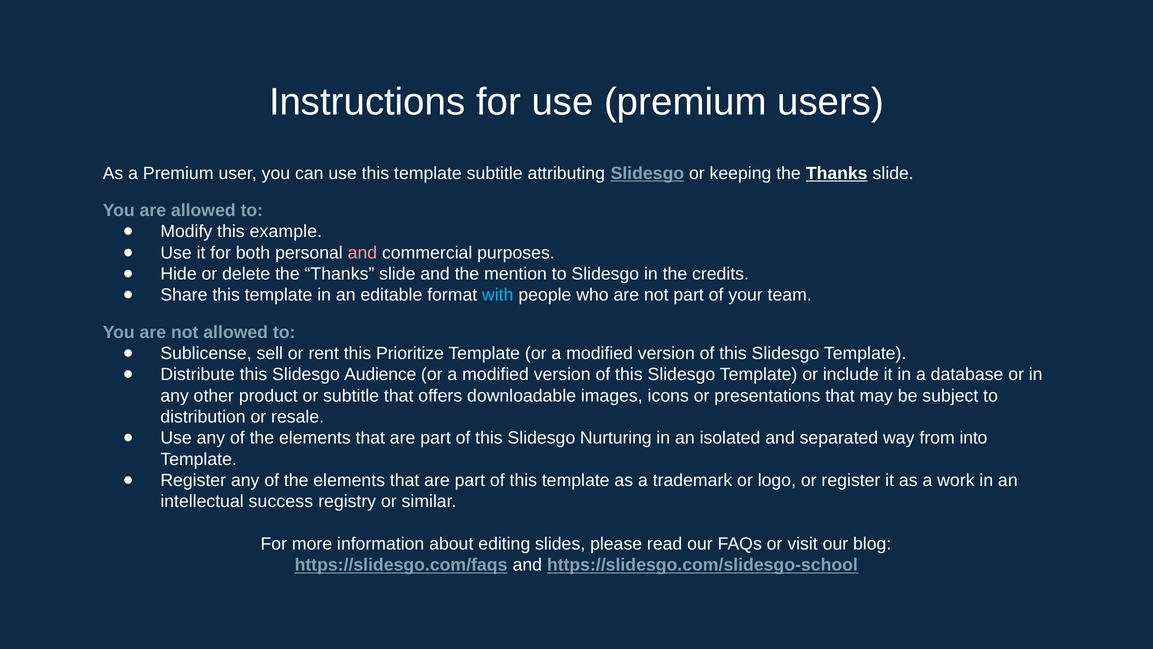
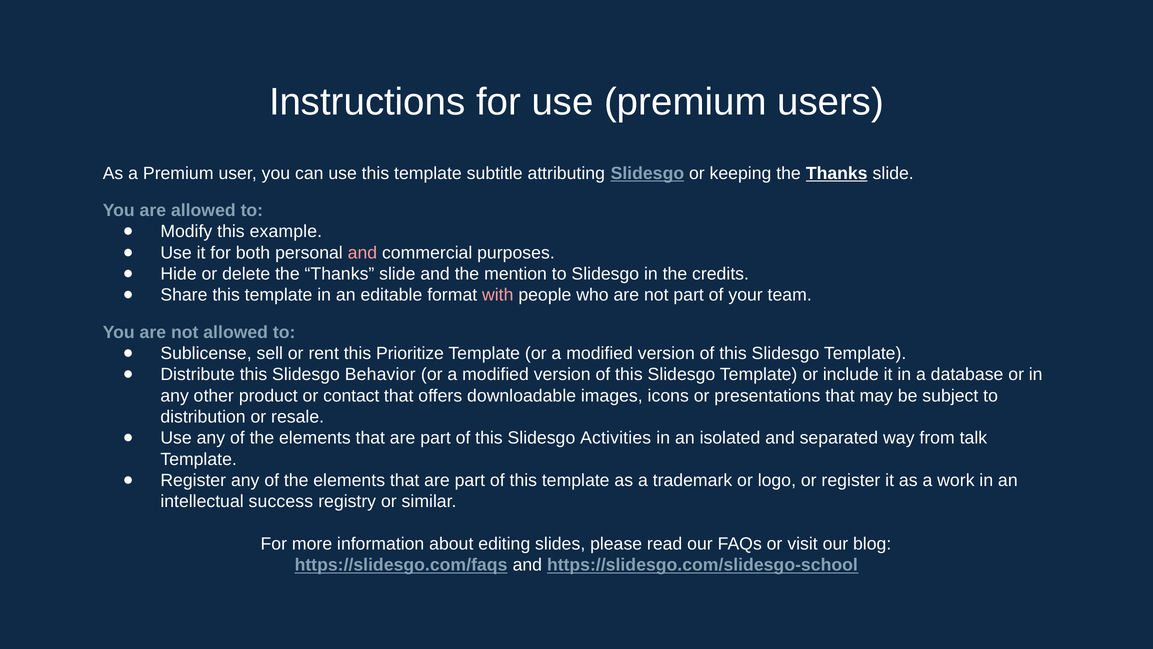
with colour: light blue -> pink
Audience: Audience -> Behavior
or subtitle: subtitle -> contact
Nurturing: Nurturing -> Activities
into: into -> talk
